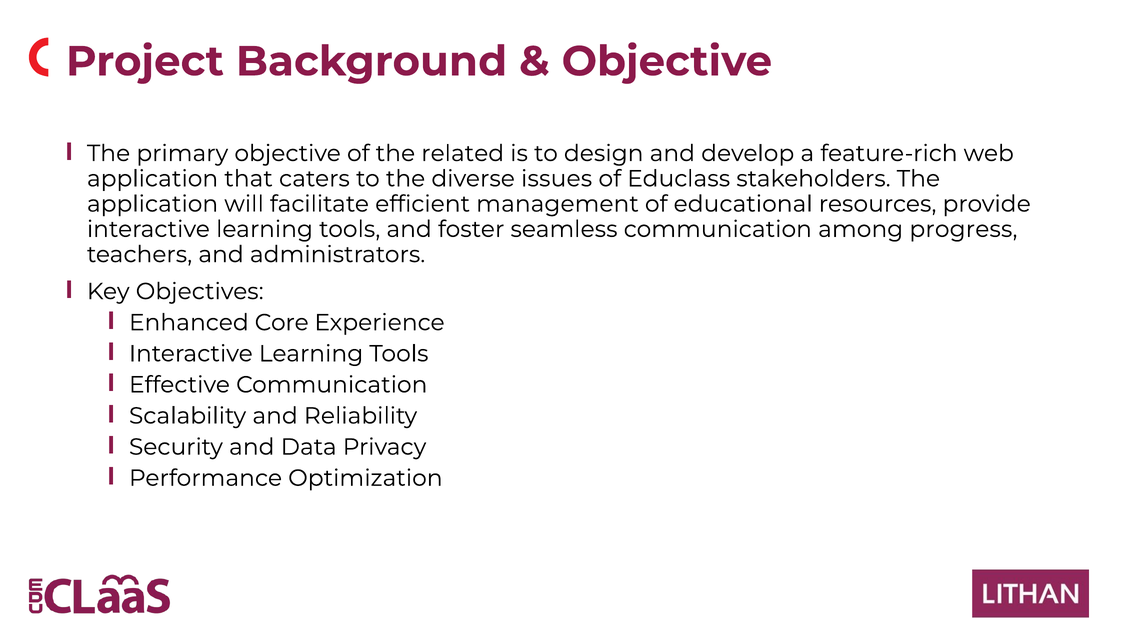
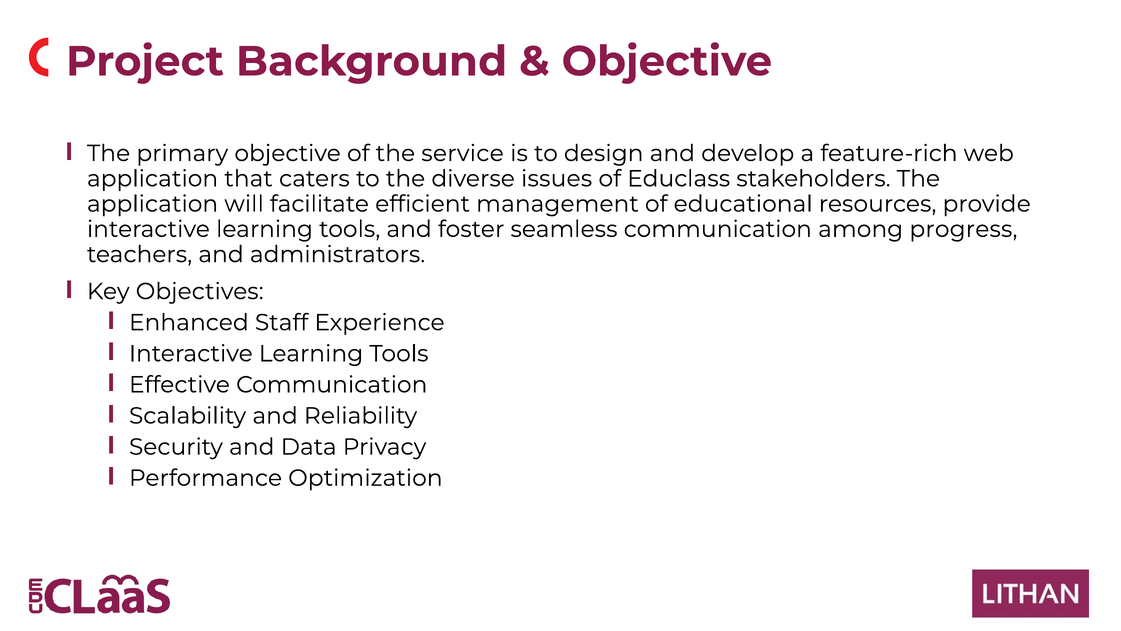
related: related -> service
Core: Core -> Staff
